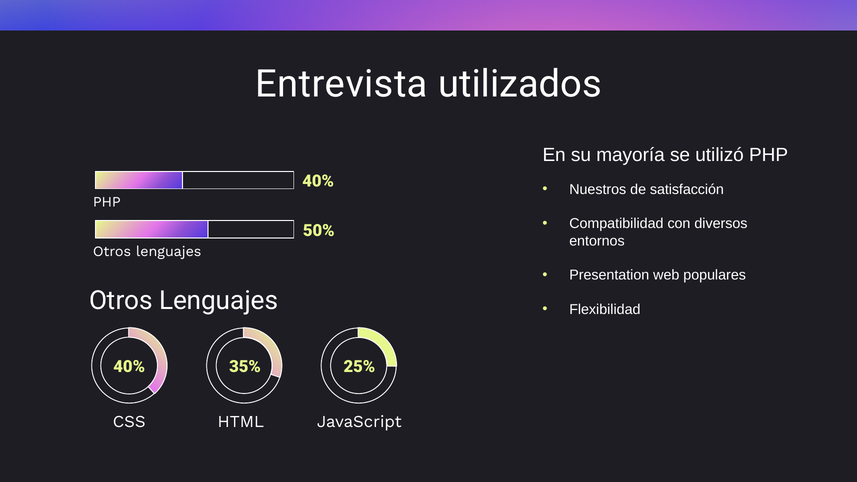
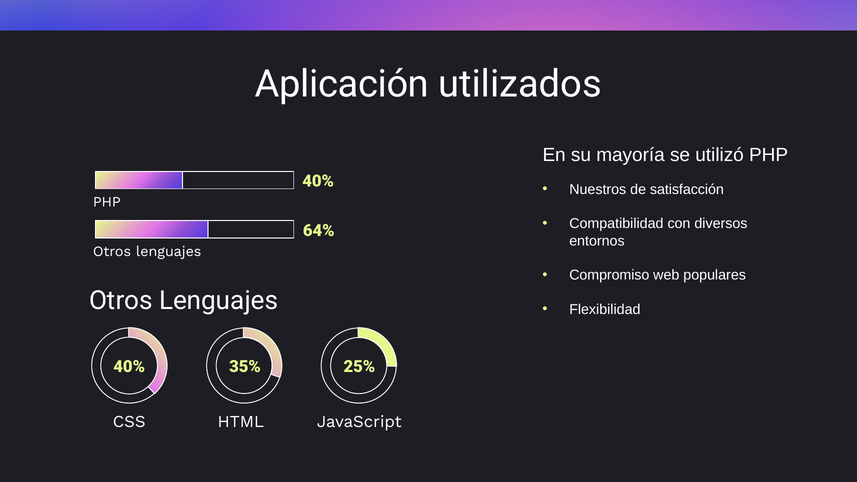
Entrevista: Entrevista -> Aplicación
50%: 50% -> 64%
Presentation: Presentation -> Compromiso
